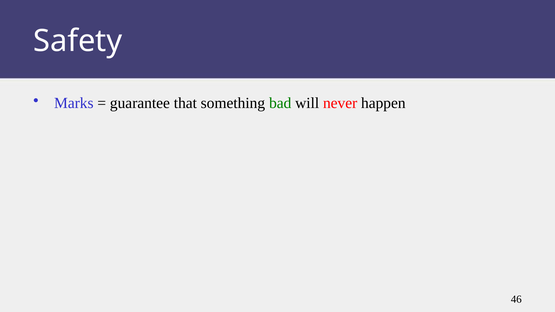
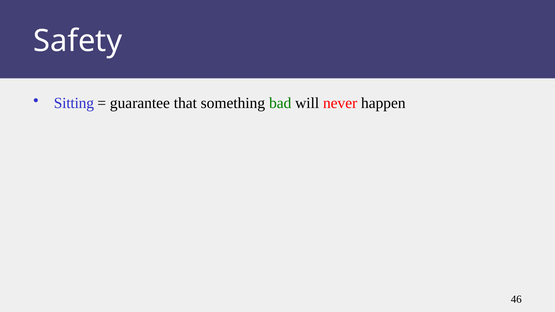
Marks: Marks -> Sitting
